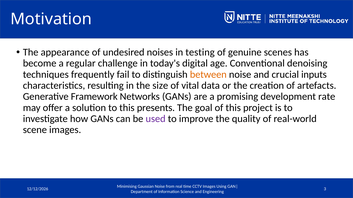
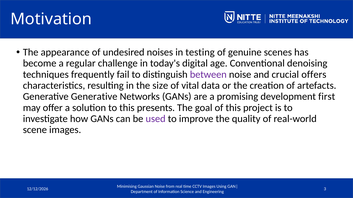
between colour: orange -> purple
inputs: inputs -> offers
Generative Framework: Framework -> Generative
rate: rate -> first
